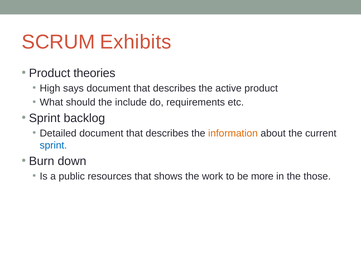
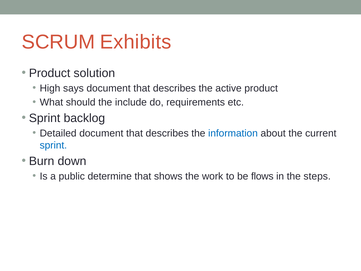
theories: theories -> solution
information colour: orange -> blue
resources: resources -> determine
more: more -> flows
those: those -> steps
